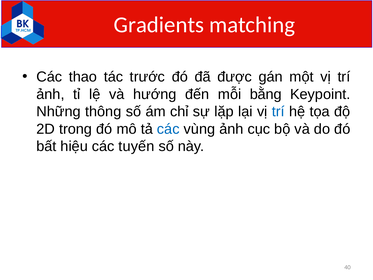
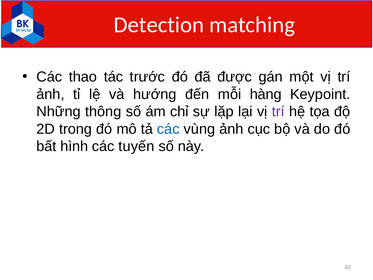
Gradients: Gradients -> Detection
bằng: bằng -> hàng
trí at (278, 112) colour: blue -> purple
hiệu: hiệu -> hình
